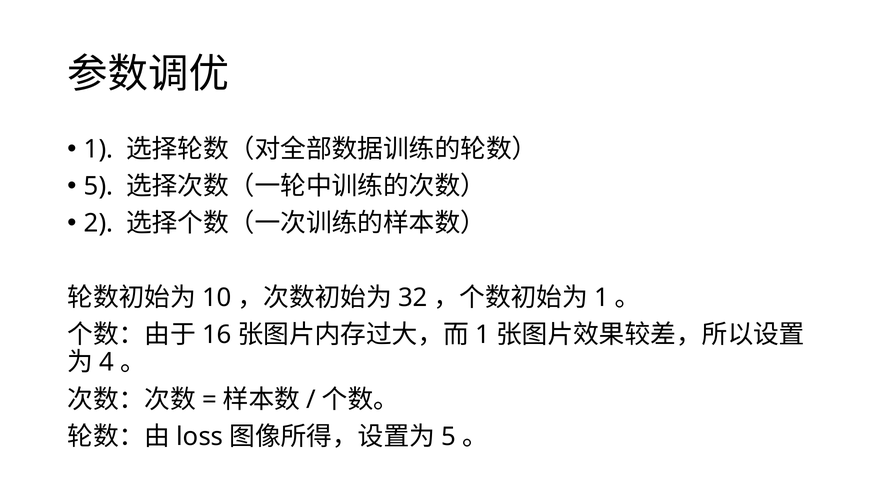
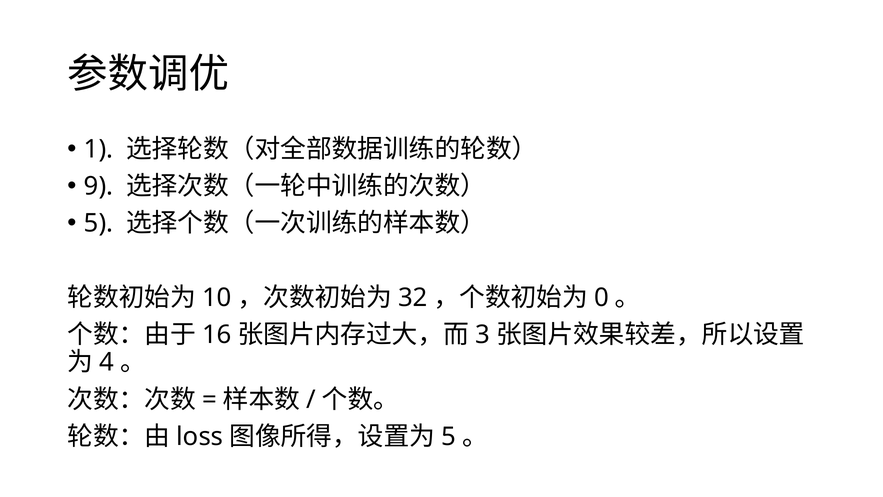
5 at (99, 186): 5 -> 9
2 at (99, 223): 2 -> 5
1 at (601, 297): 1 -> 0
1 at (483, 334): 1 -> 3
